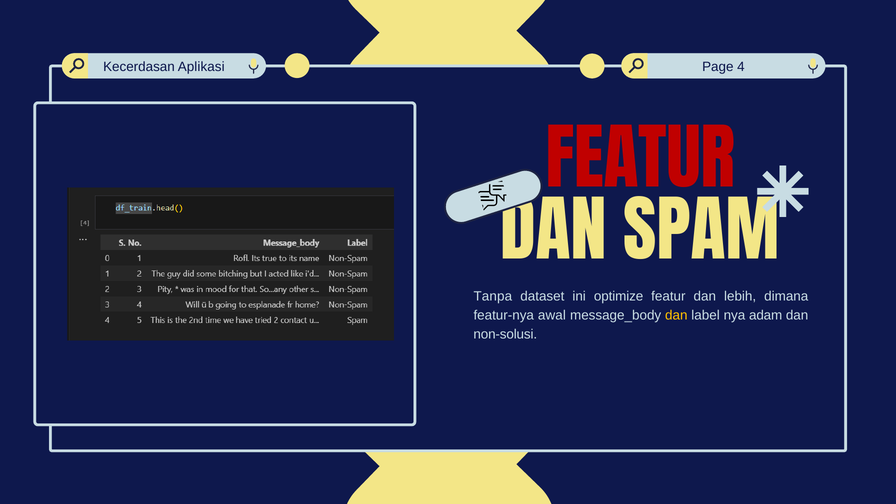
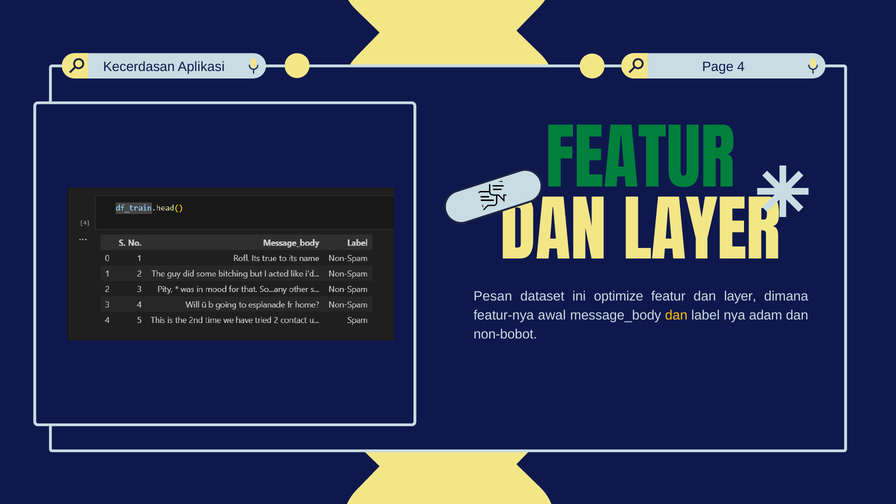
FEATUR at (640, 163) colour: red -> green
SPAM at (702, 235): SPAM -> LAYER
Tanpa: Tanpa -> Pesan
lebih at (740, 297): lebih -> layer
non-solusi: non-solusi -> non-bobot
